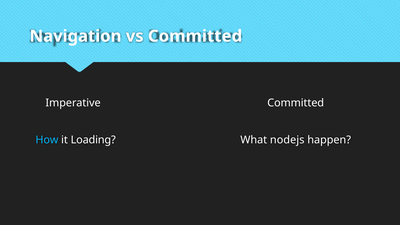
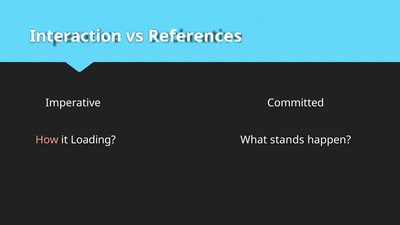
Navigation: Navigation -> Interaction
vs Committed: Committed -> References
How colour: light blue -> pink
nodejs: nodejs -> stands
